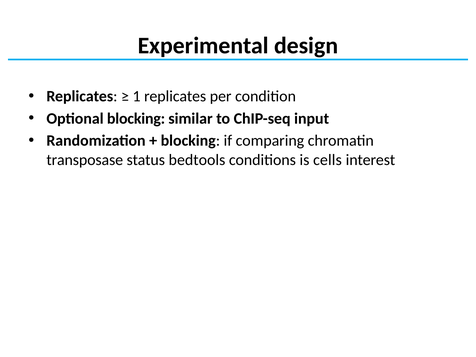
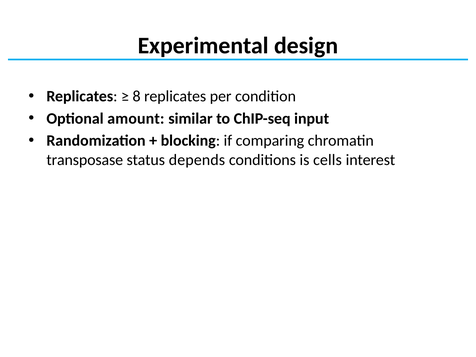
1: 1 -> 8
Optional blocking: blocking -> amount
bedtools: bedtools -> depends
